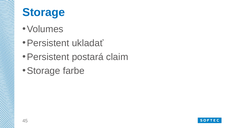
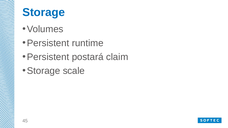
ukladať: ukladať -> runtime
farbe: farbe -> scale
